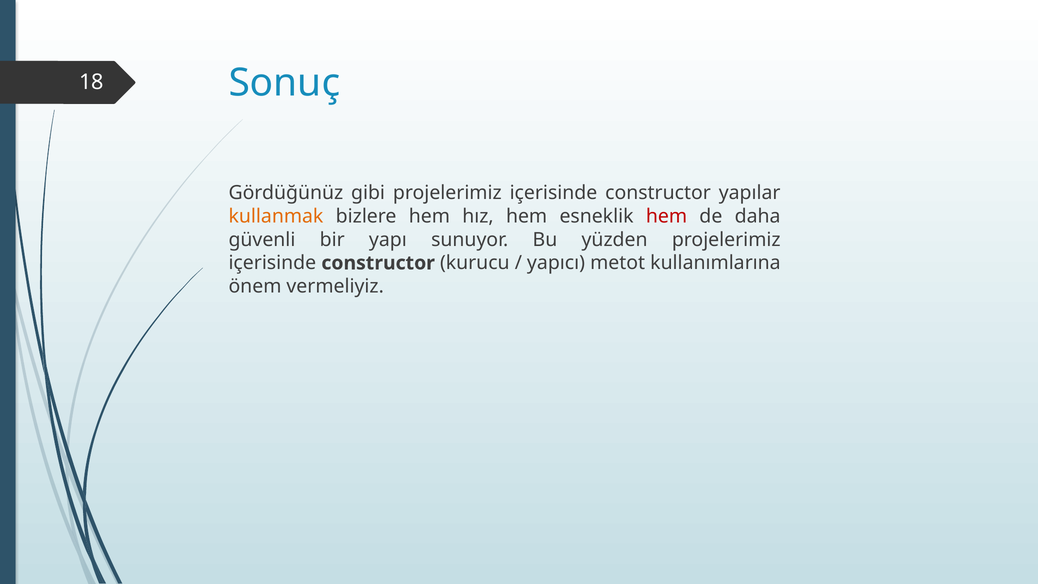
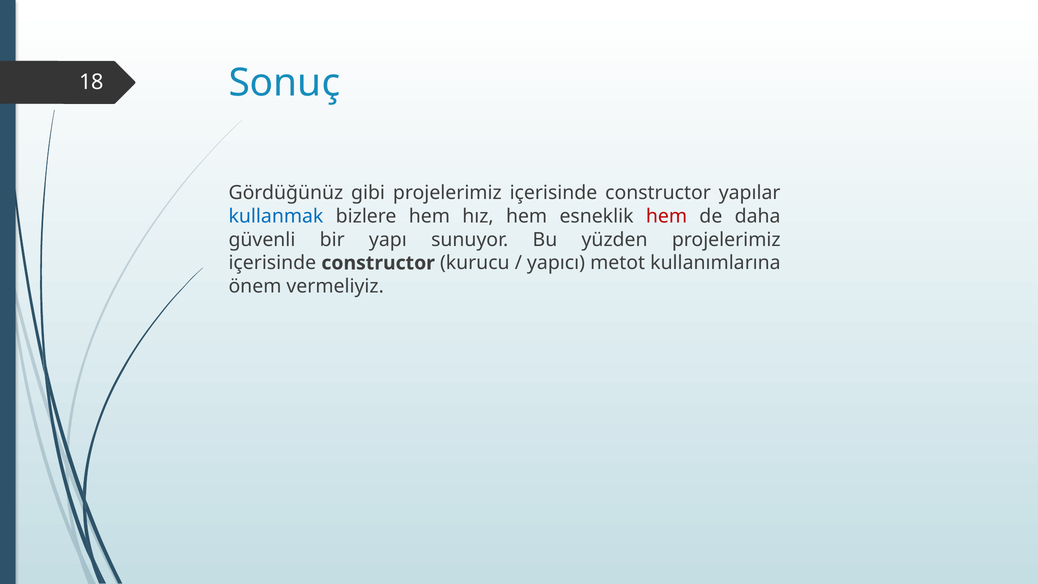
kullanmak colour: orange -> blue
